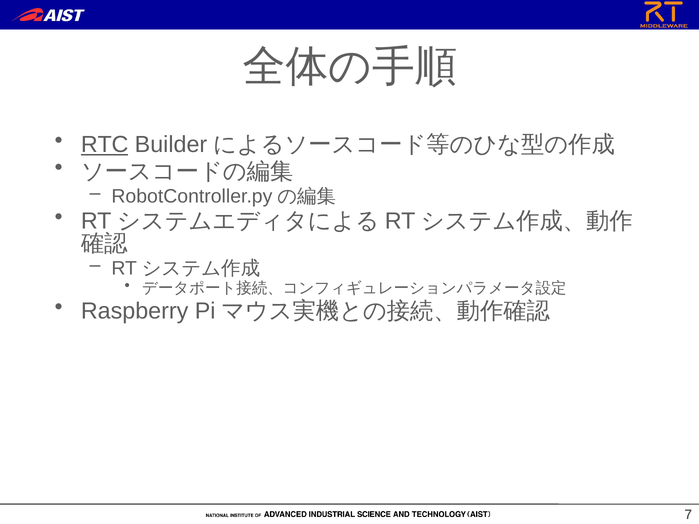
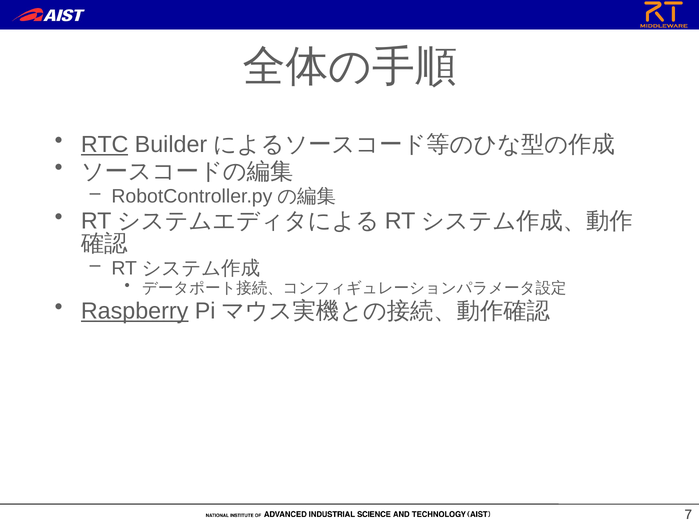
Raspberry underline: none -> present
